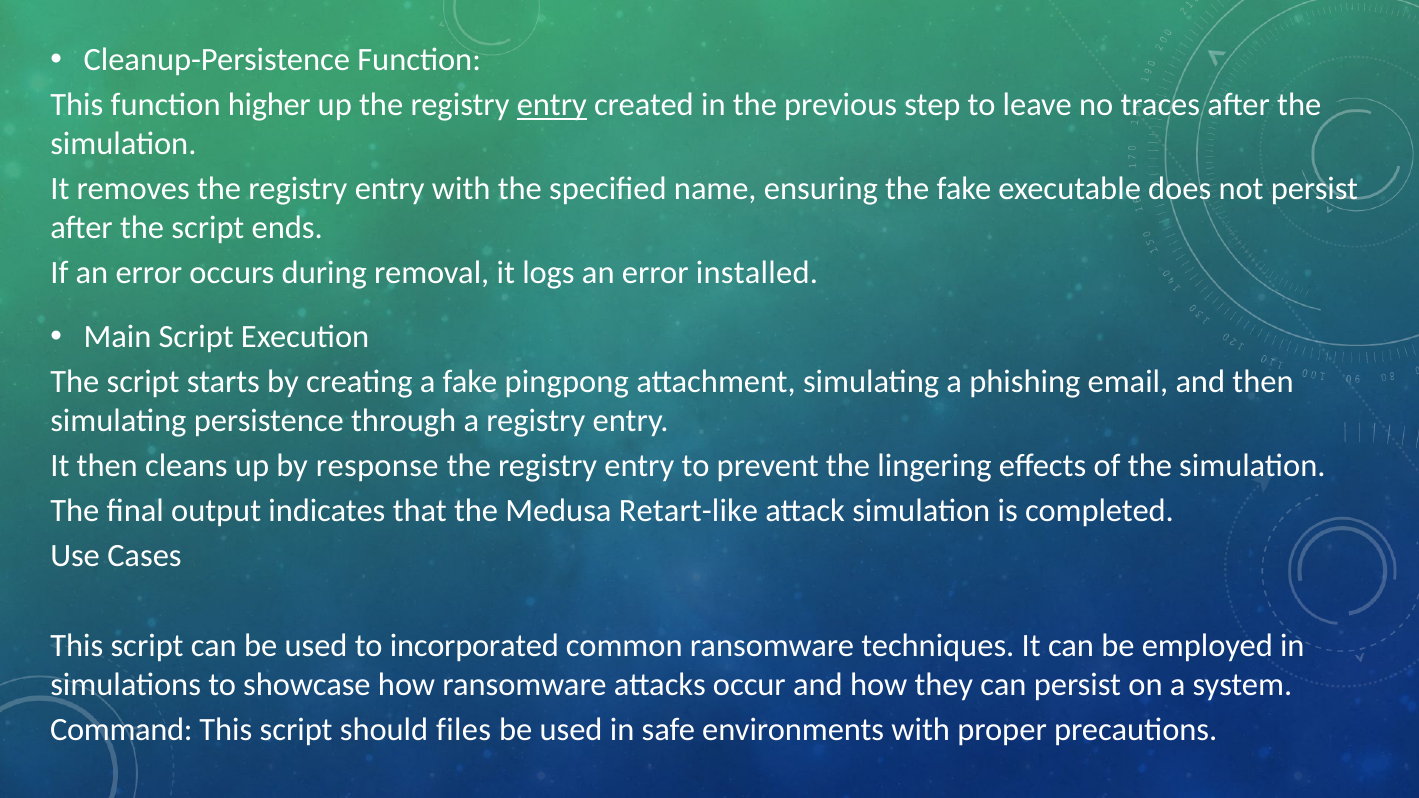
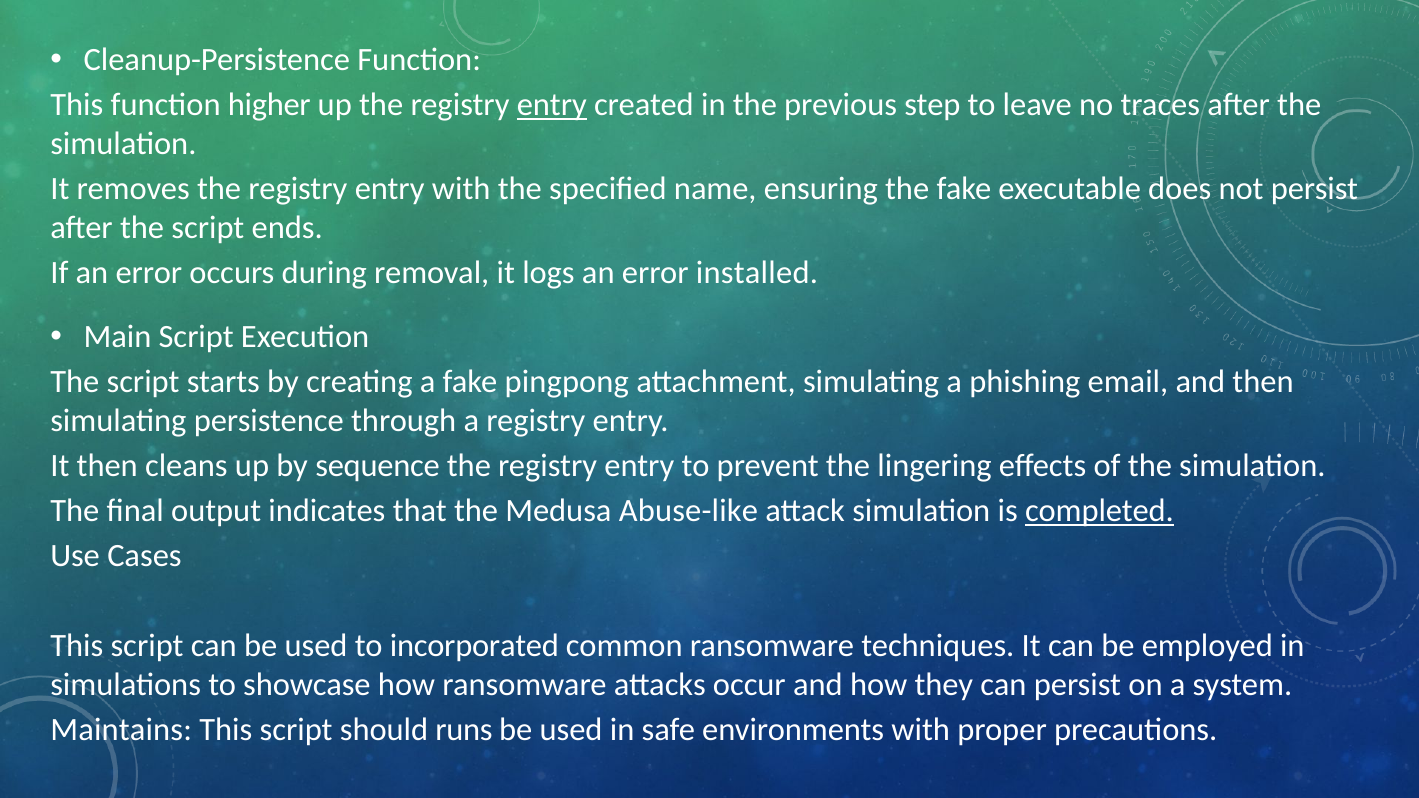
response: response -> sequence
Retart-like: Retart-like -> Abuse-like
completed underline: none -> present
Command: Command -> Maintains
files: files -> runs
